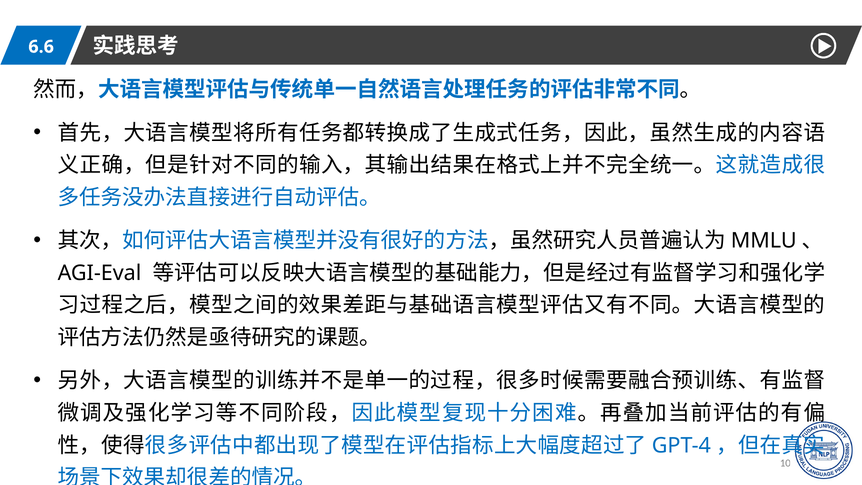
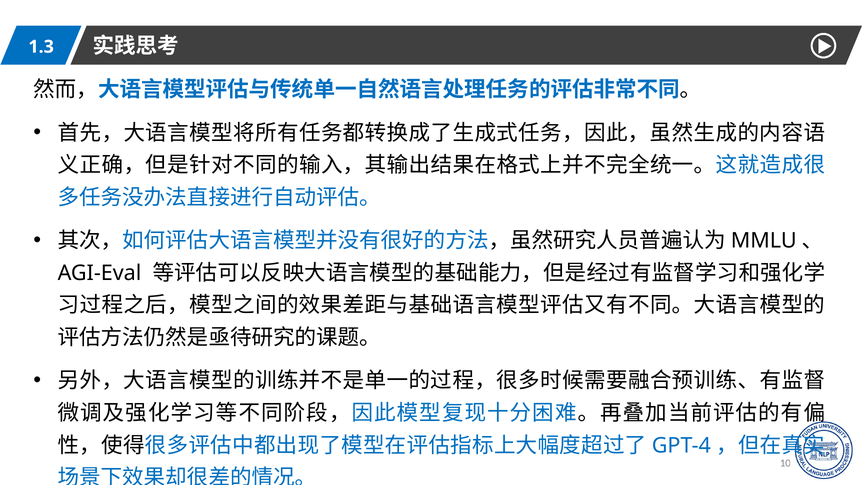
6.6: 6.6 -> 1.3
